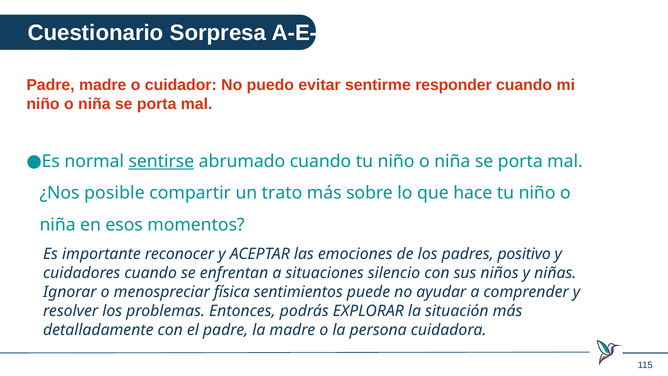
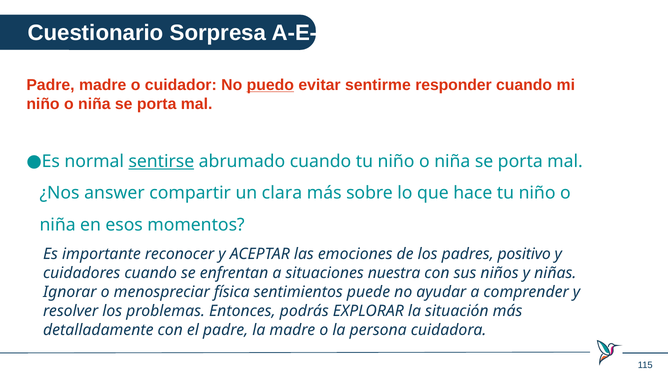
puedo underline: none -> present
posible: posible -> answer
trato: trato -> clara
silencio: silencio -> nuestra
